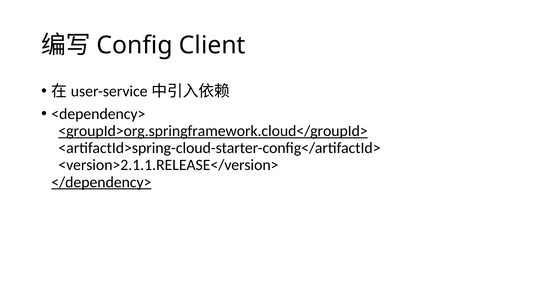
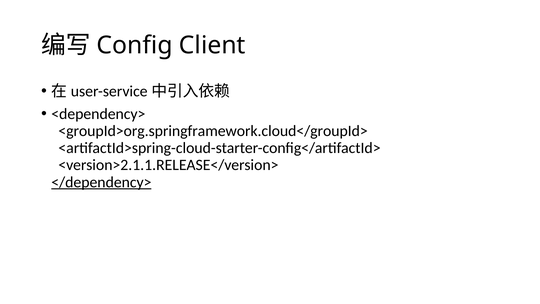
<groupId>org.springframework.cloud</groupId> underline: present -> none
